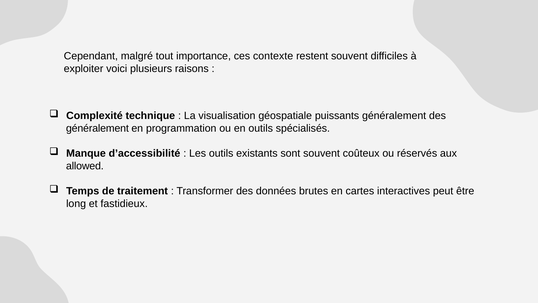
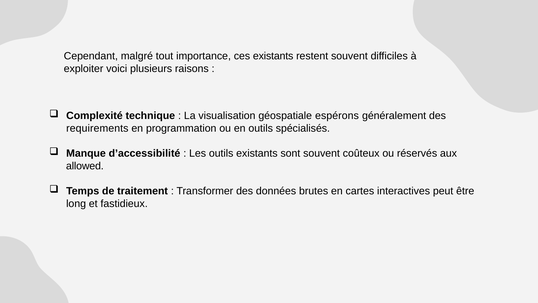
ces contexte: contexte -> existants
puissants: puissants -> espérons
généralement at (97, 128): généralement -> requirements
